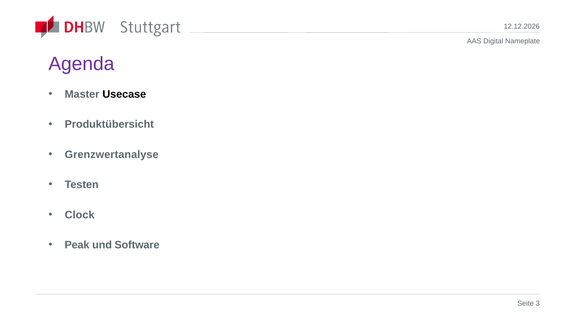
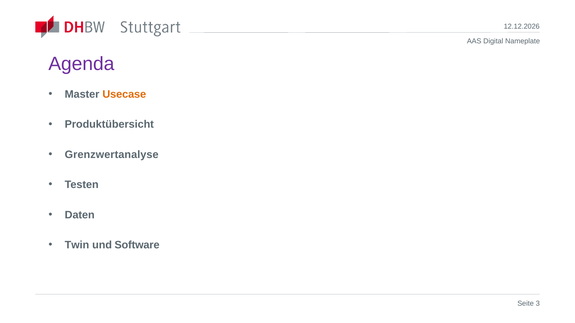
Usecase colour: black -> orange
Clock: Clock -> Daten
Peak: Peak -> Twin
